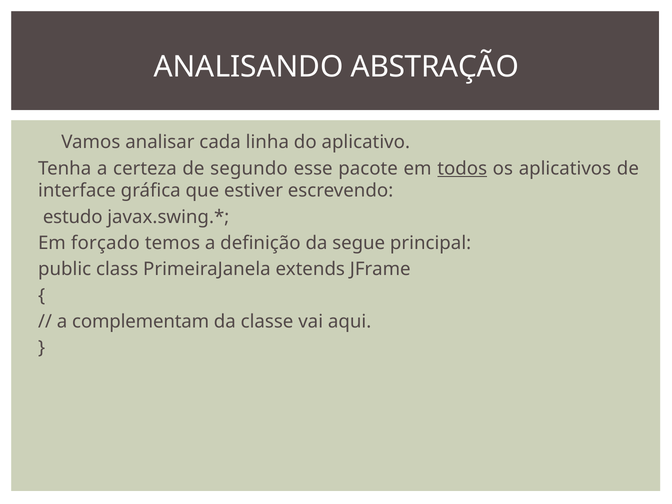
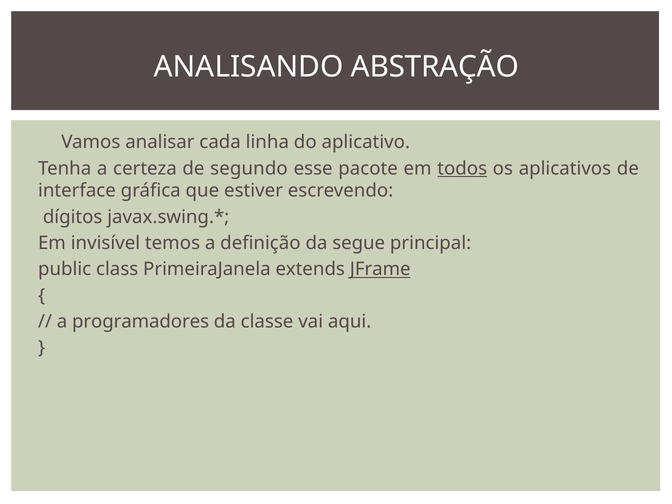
estudo: estudo -> dígitos
forçado: forçado -> invisível
JFrame underline: none -> present
complementam: complementam -> programadores
